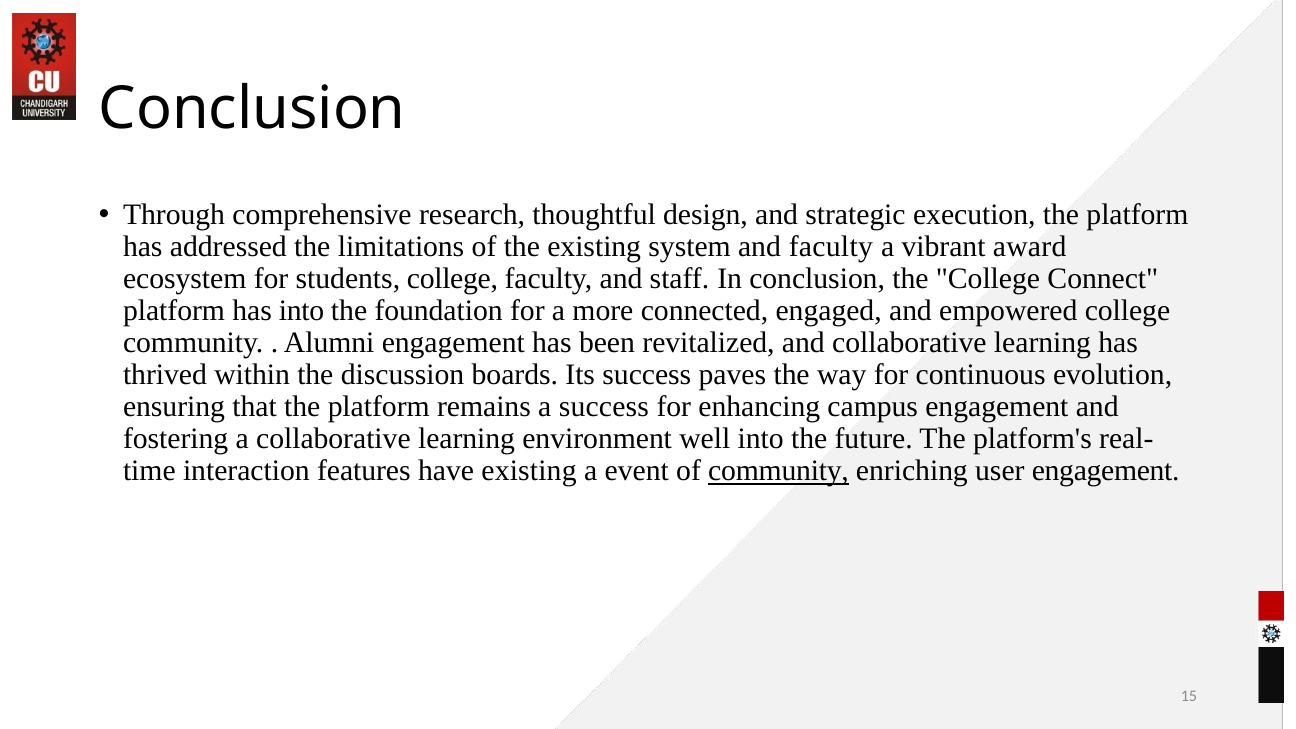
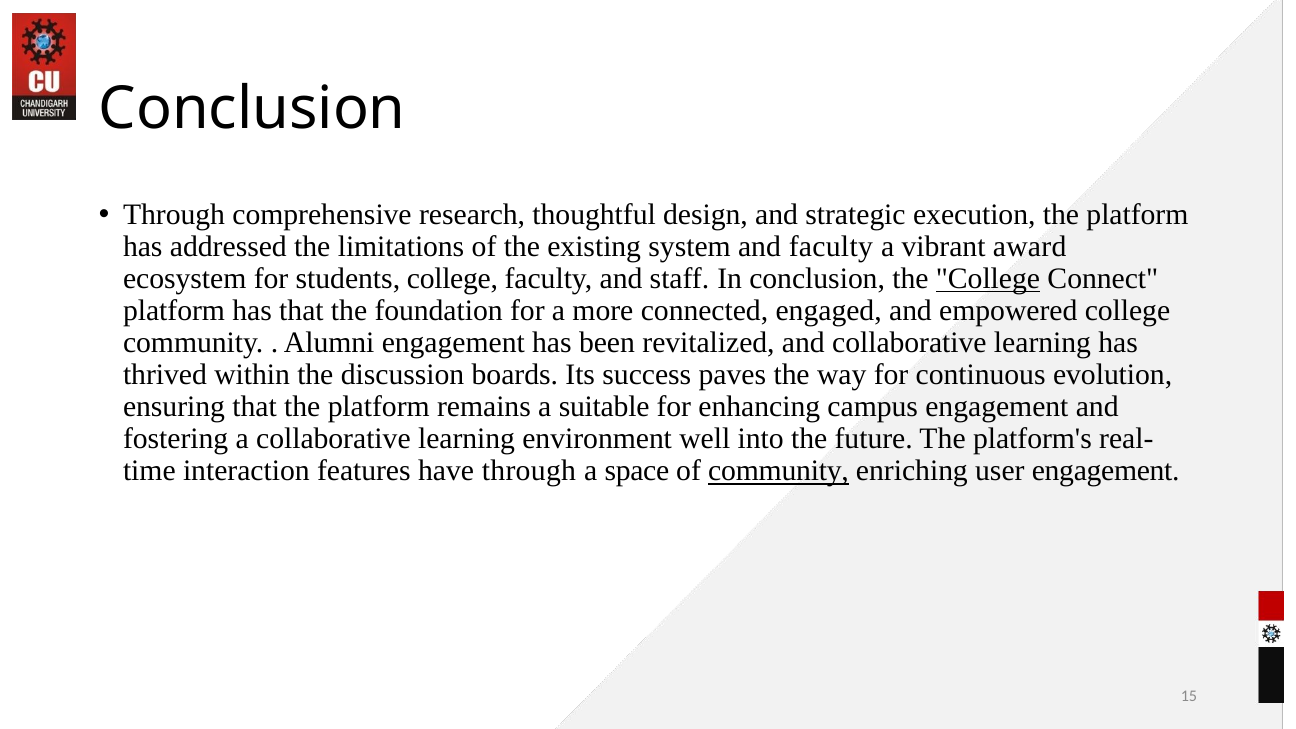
College at (988, 279) underline: none -> present
has into: into -> that
a success: success -> suitable
have existing: existing -> through
event: event -> space
